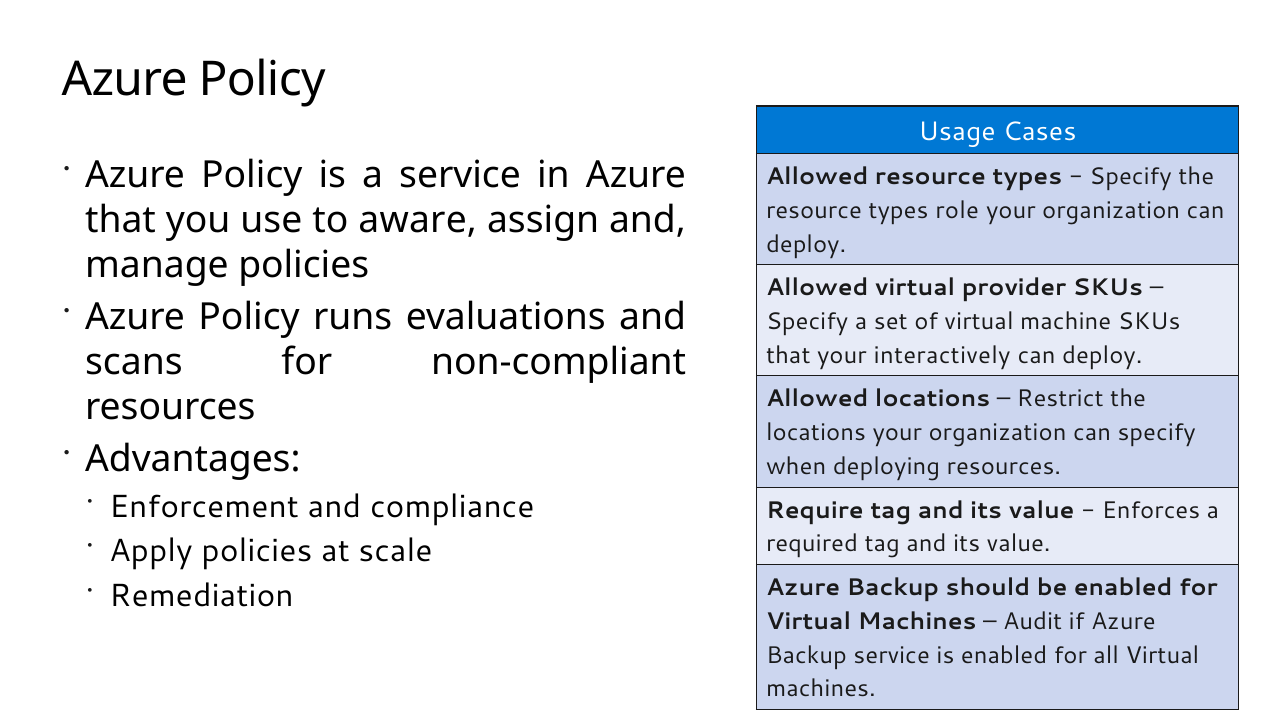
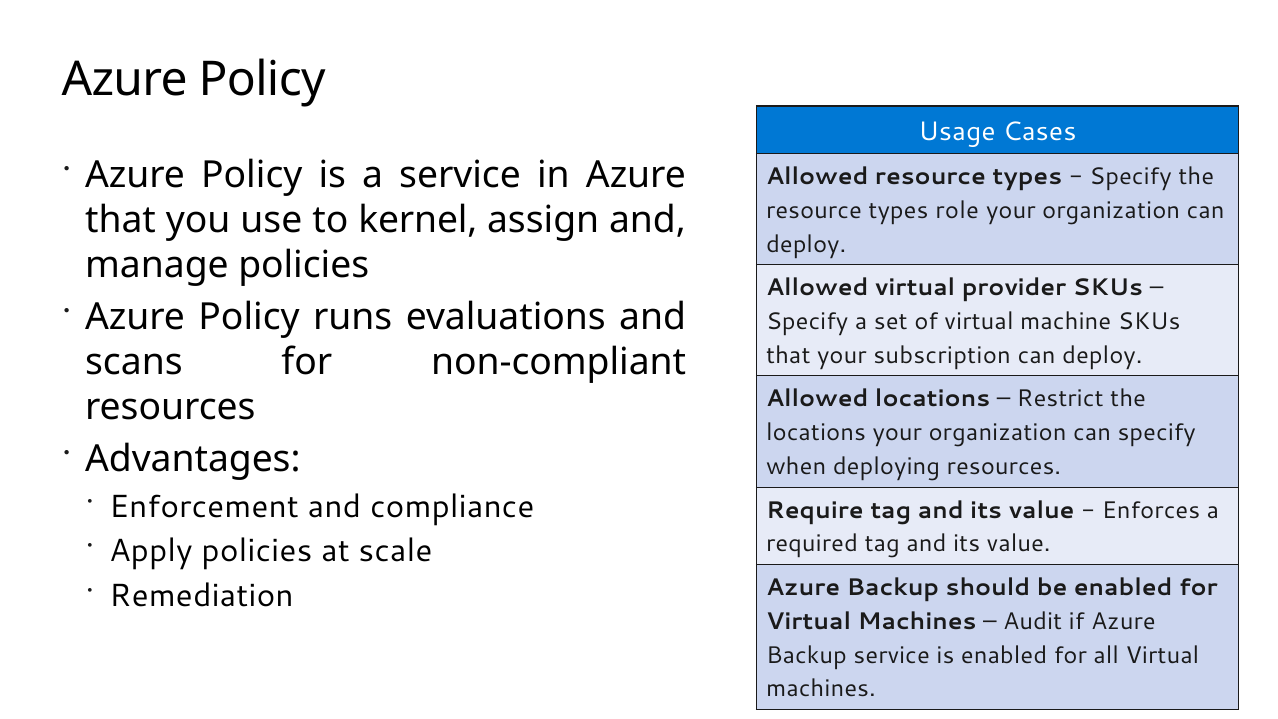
aware: aware -> kernel
interactively: interactively -> subscription
